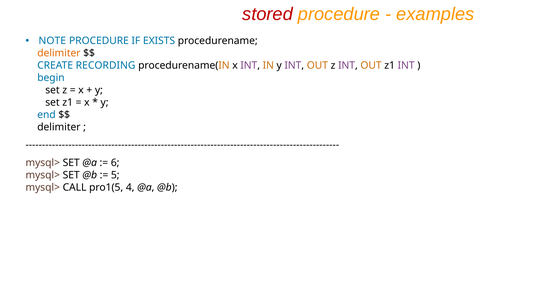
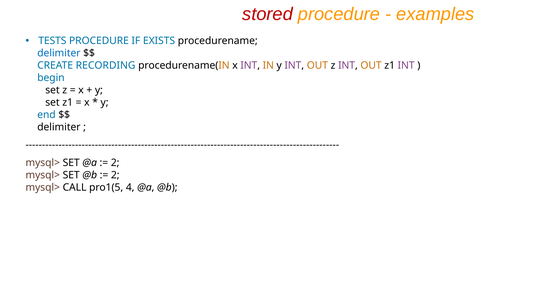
NOTE: NOTE -> TESTS
delimiter at (59, 53) colour: orange -> blue
6 at (115, 163): 6 -> 2
5 at (115, 175): 5 -> 2
